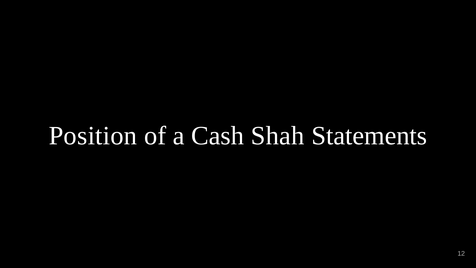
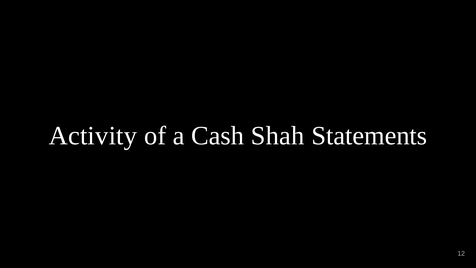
Position: Position -> Activity
